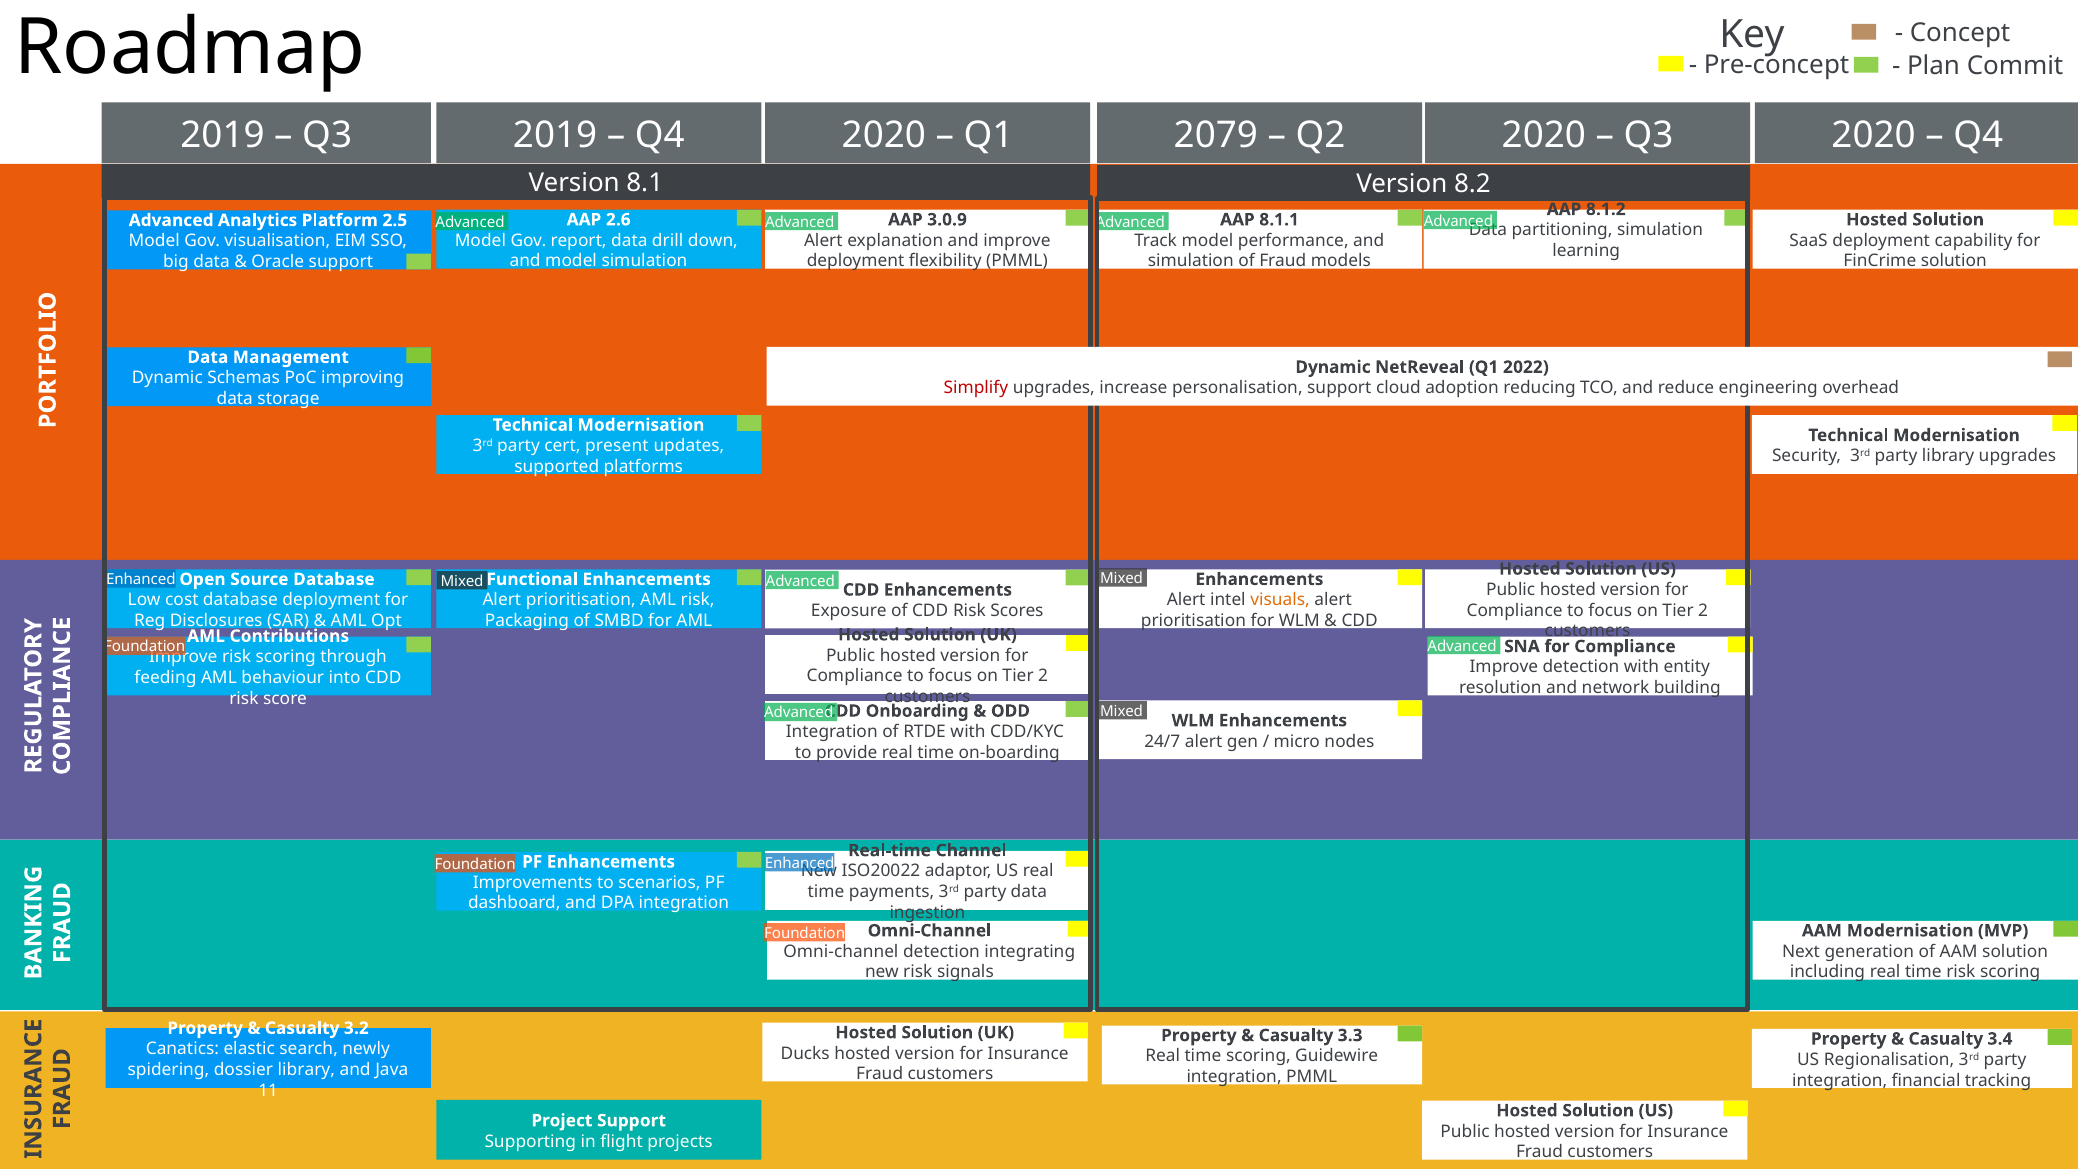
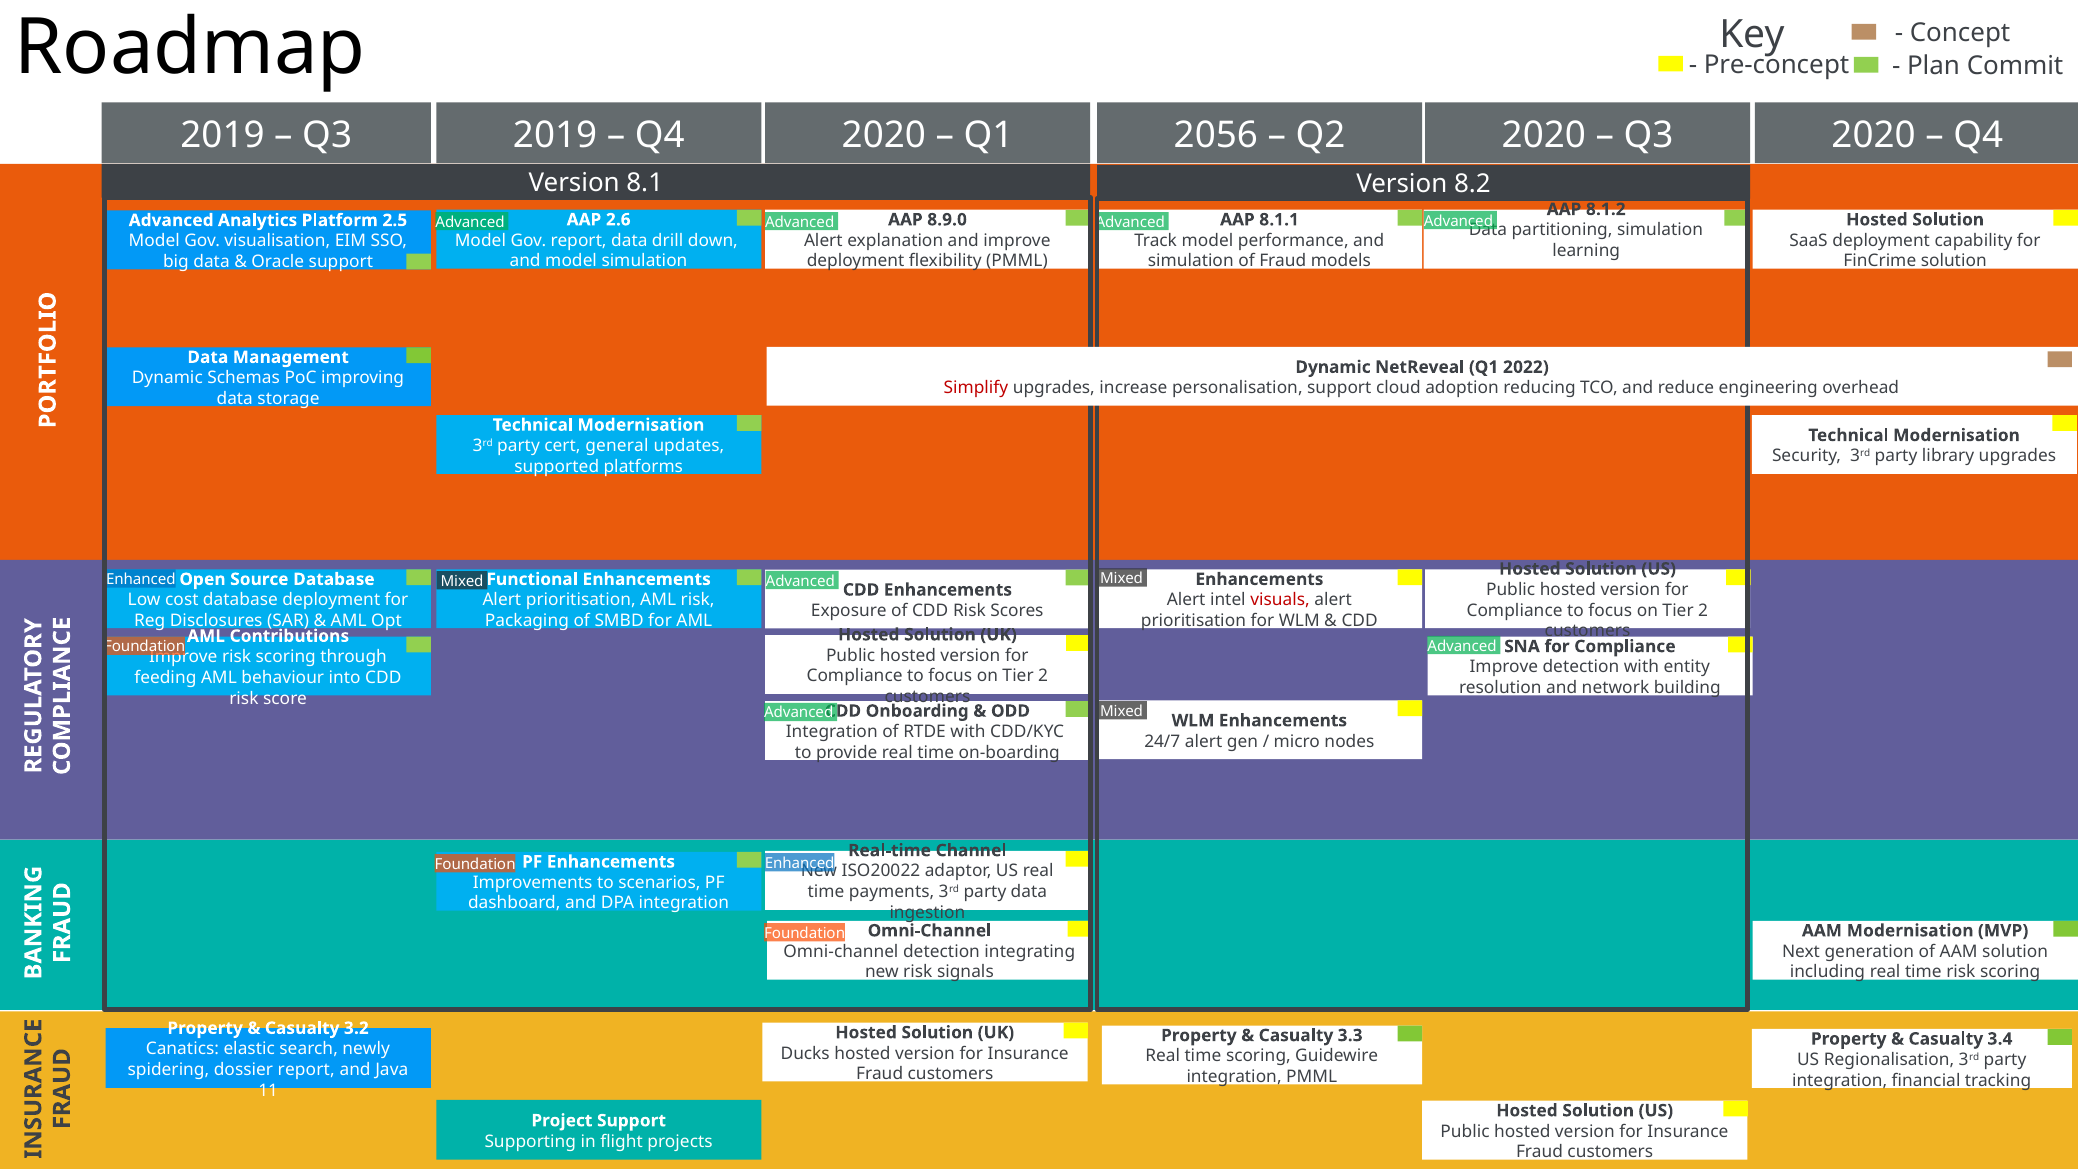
2079: 2079 -> 2056
3.0.9: 3.0.9 -> 8.9.0
present: present -> general
visuals colour: orange -> red
dossier library: library -> report
